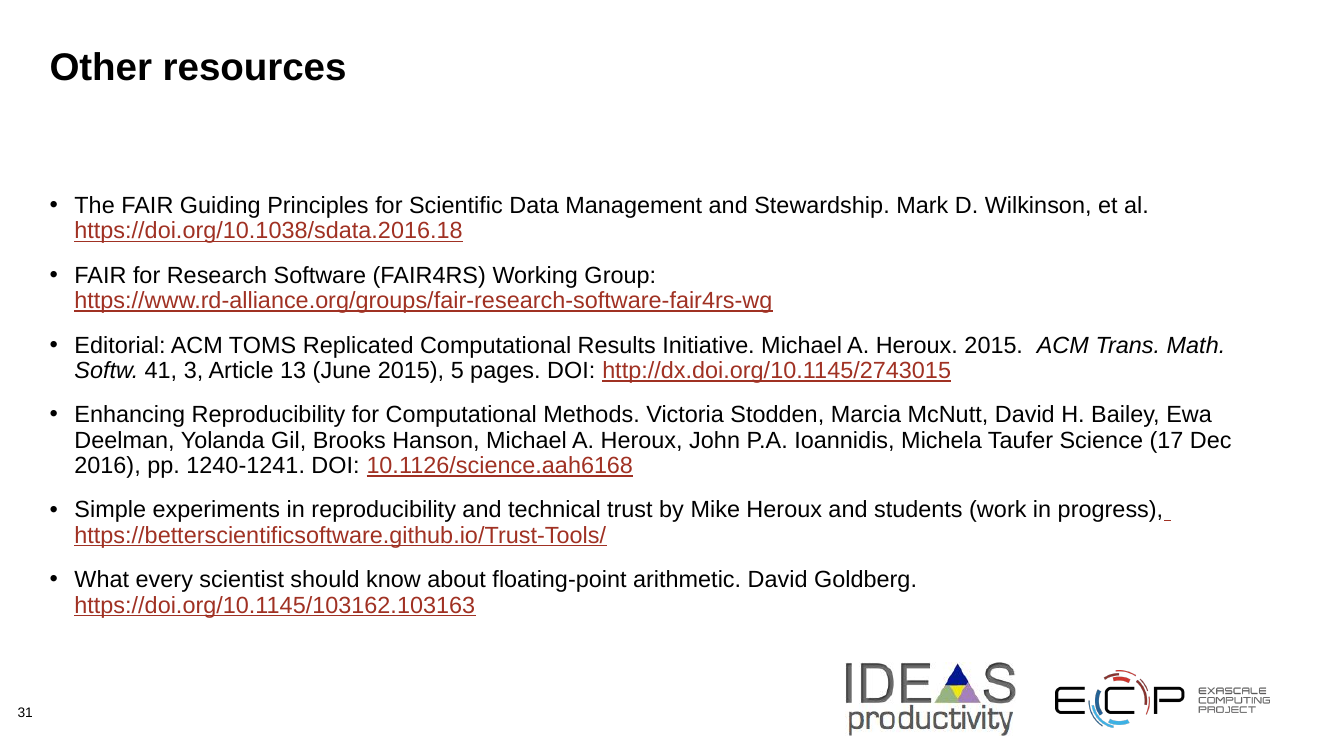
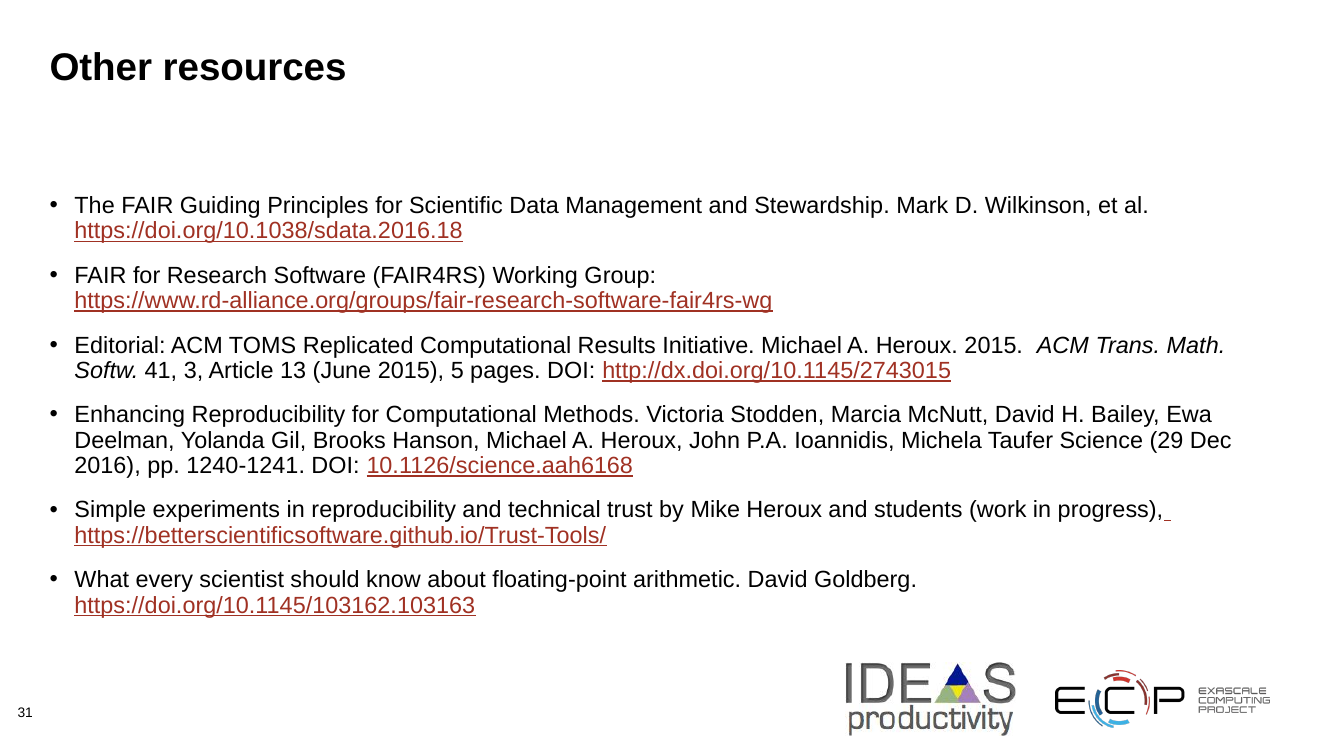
17: 17 -> 29
